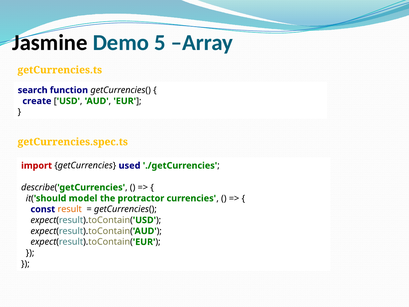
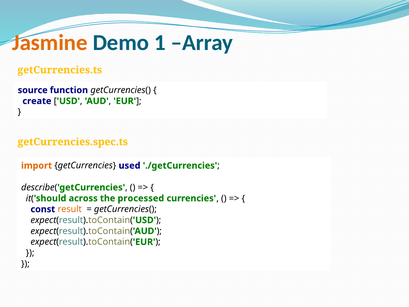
Jasmine colour: black -> orange
5: 5 -> 1
search: search -> source
import colour: red -> orange
model: model -> across
protractor: protractor -> processed
